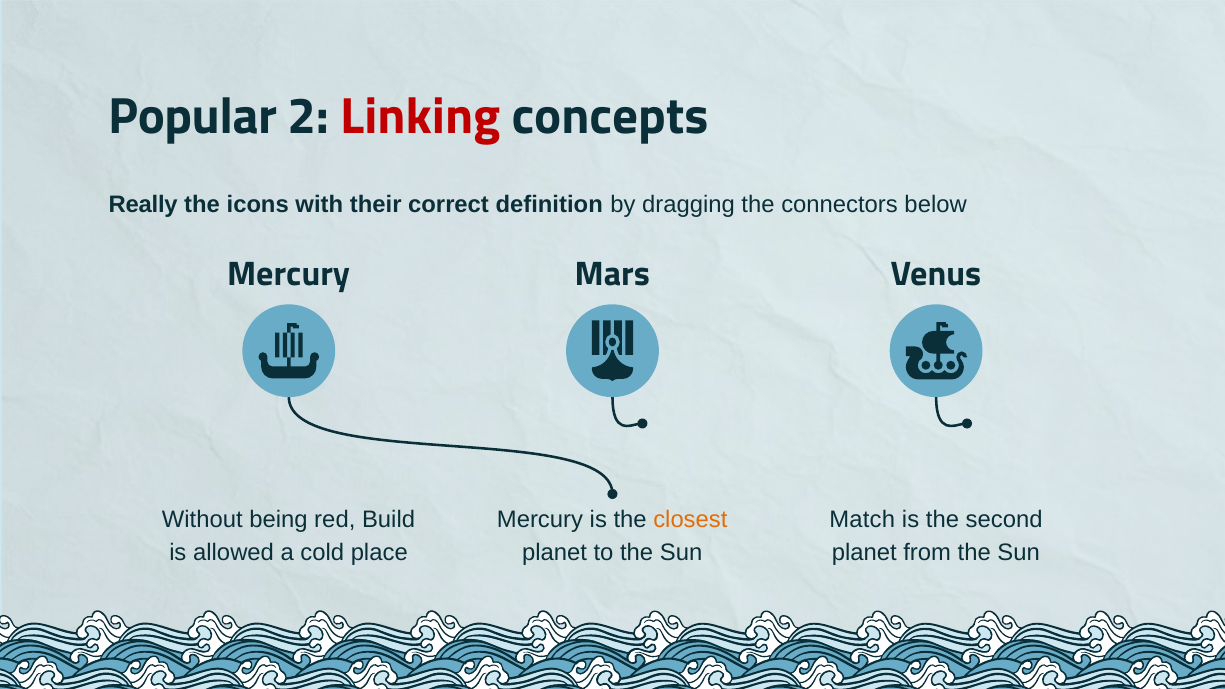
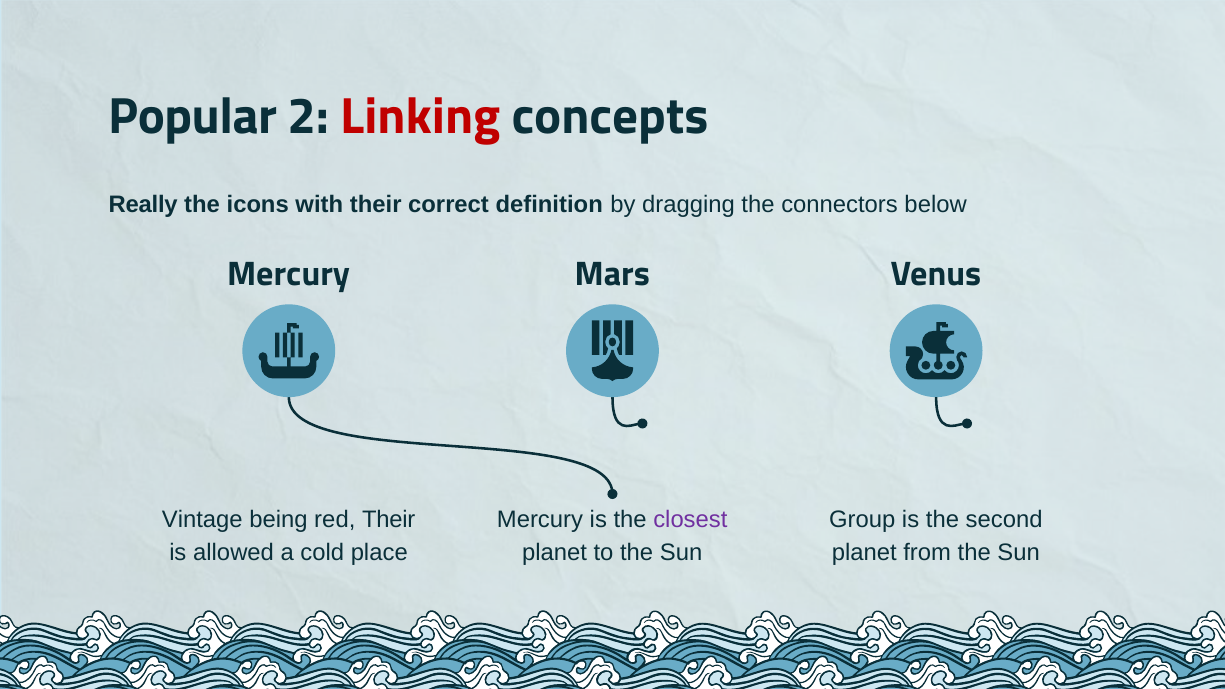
Without: Without -> Vintage
red Build: Build -> Their
closest colour: orange -> purple
Match: Match -> Group
